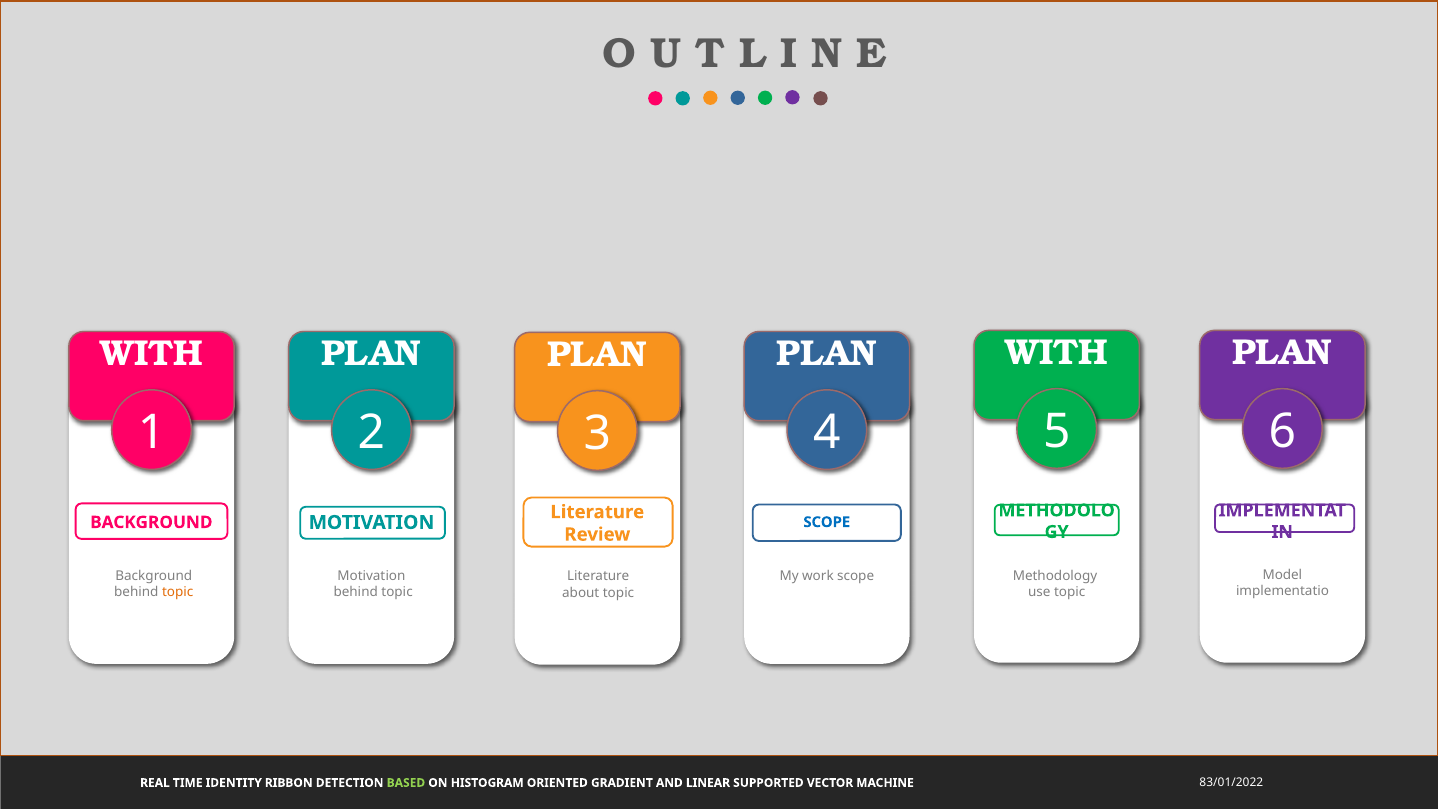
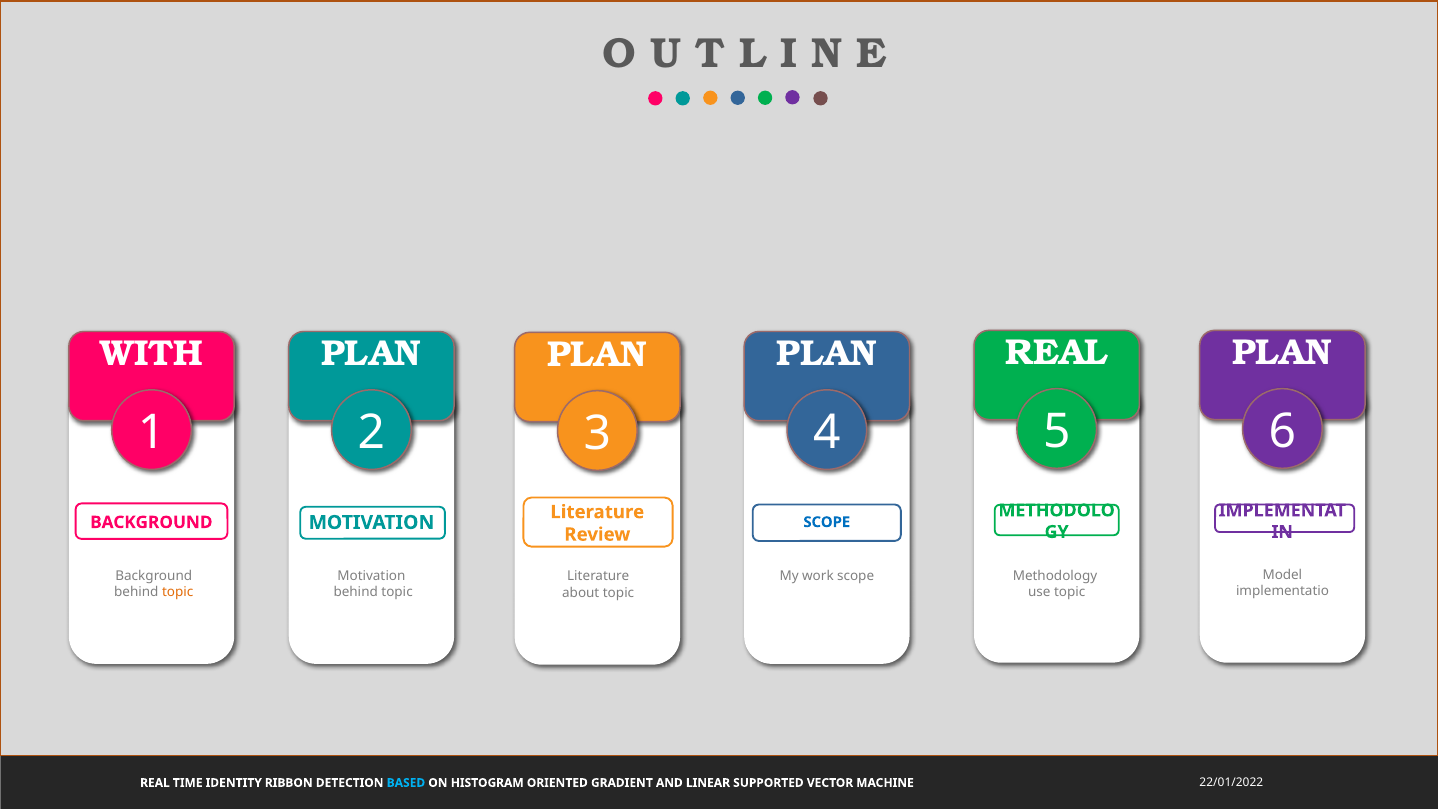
WITH at (1057, 352): WITH -> REAL
83/01/2022: 83/01/2022 -> 22/01/2022
BASED colour: light green -> light blue
